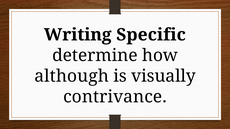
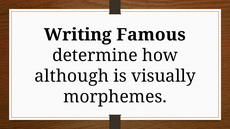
Specific: Specific -> Famous
contrivance: contrivance -> morphemes
